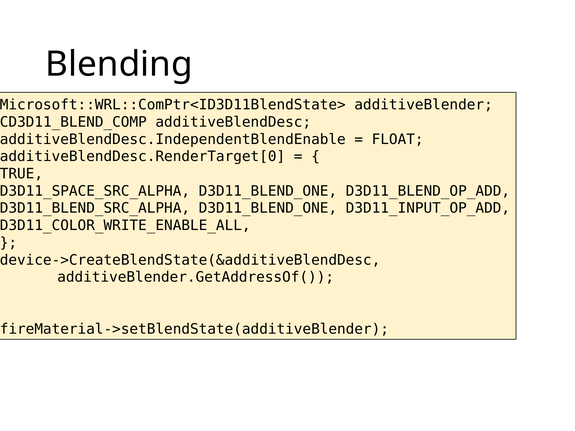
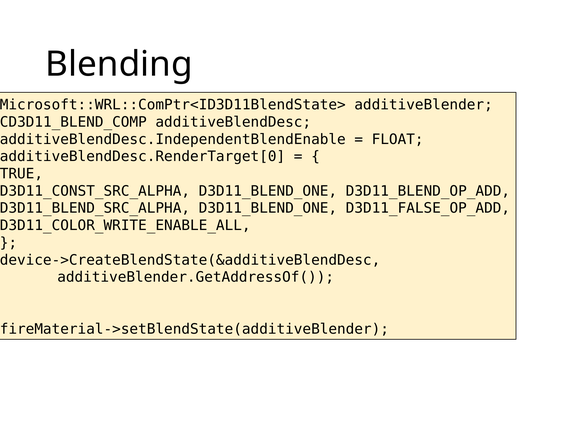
D3D11_SPACE_SRC_ALPHA: D3D11_SPACE_SRC_ALPHA -> D3D11_CONST_SRC_ALPHA
D3D11_INPUT_OP_ADD: D3D11_INPUT_OP_ADD -> D3D11_FALSE_OP_ADD
